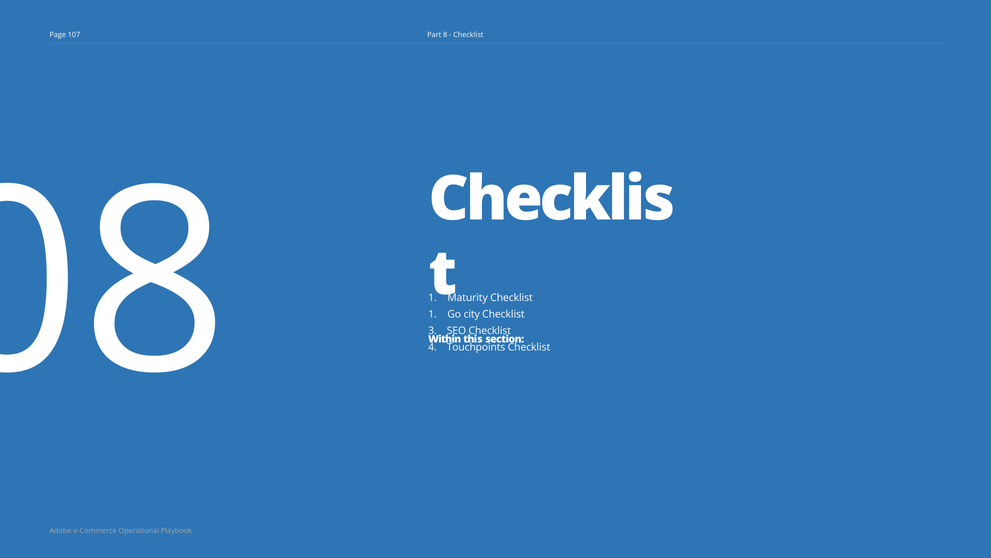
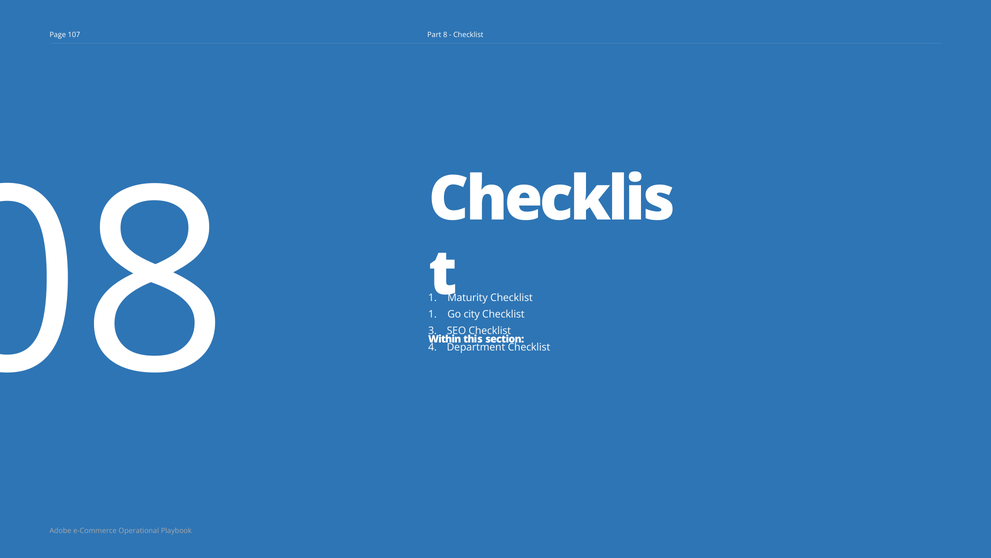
Touchpoints: Touchpoints -> Department
